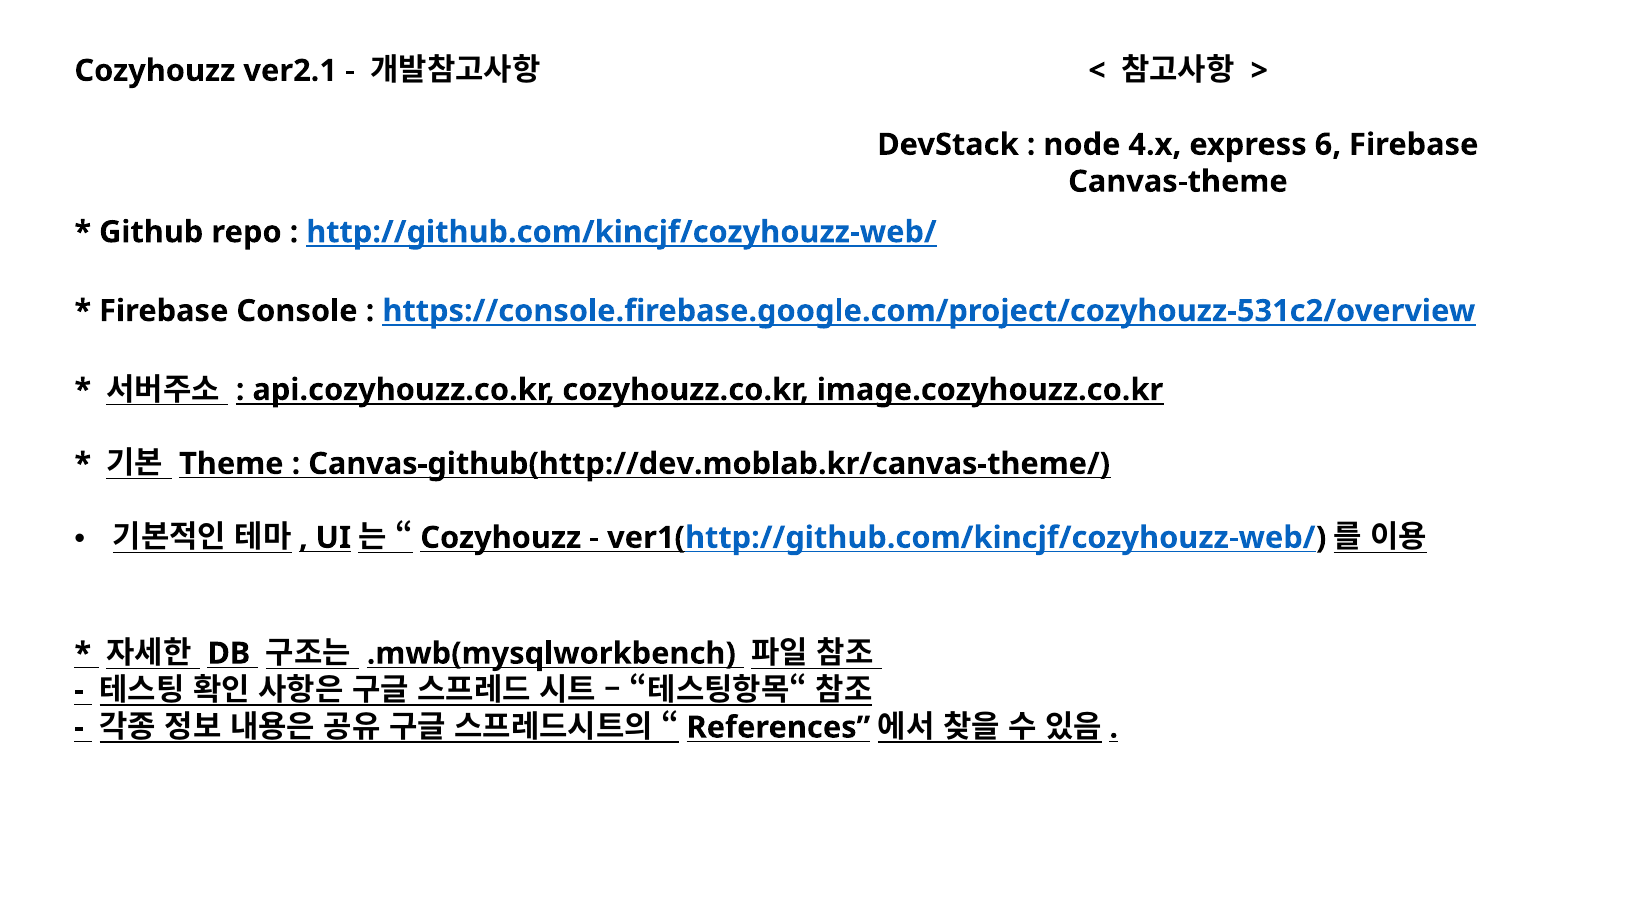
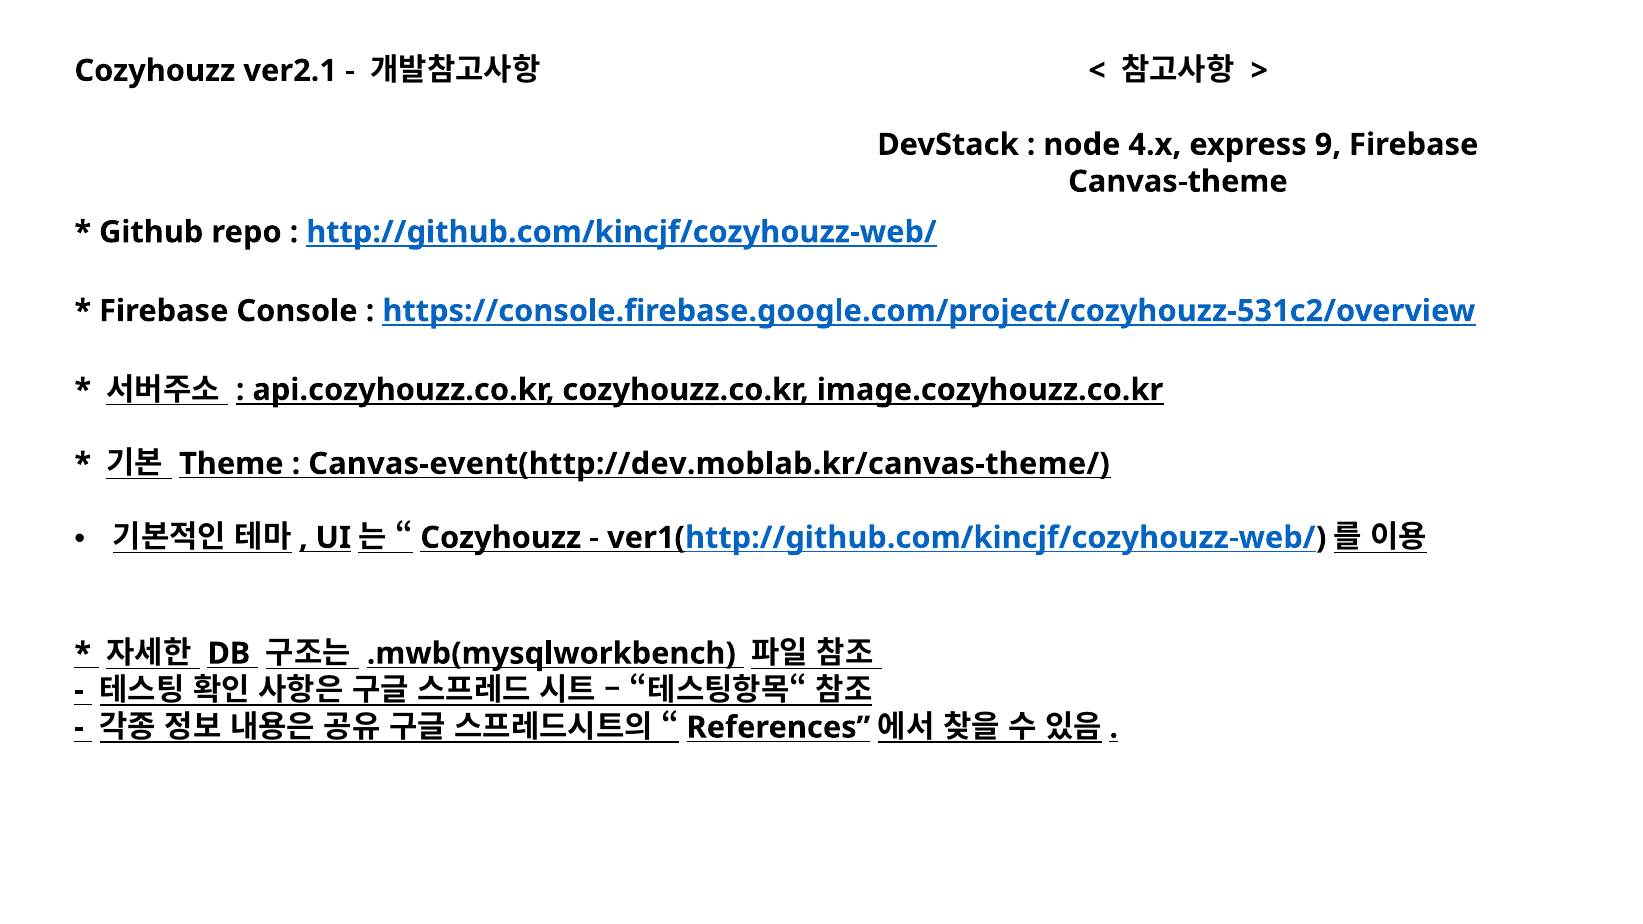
6: 6 -> 9
Canvas-github(http://dev.moblab.kr/canvas-theme/: Canvas-github(http://dev.moblab.kr/canvas-theme/ -> Canvas-event(http://dev.moblab.kr/canvas-theme/
